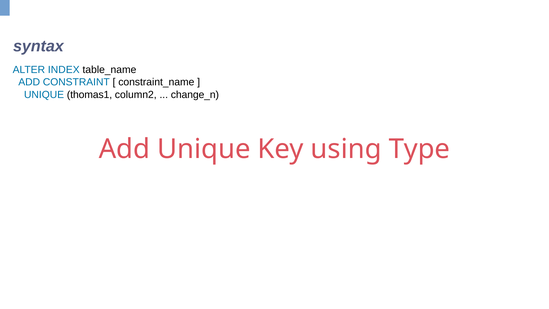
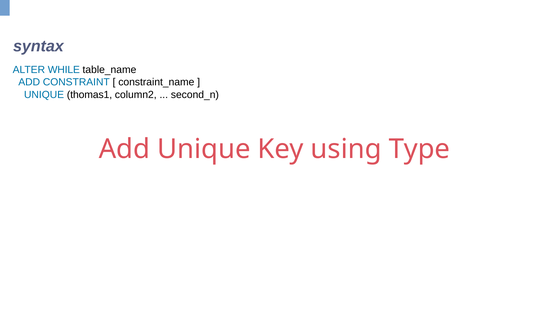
INDEX: INDEX -> WHILE
change_n: change_n -> second_n
